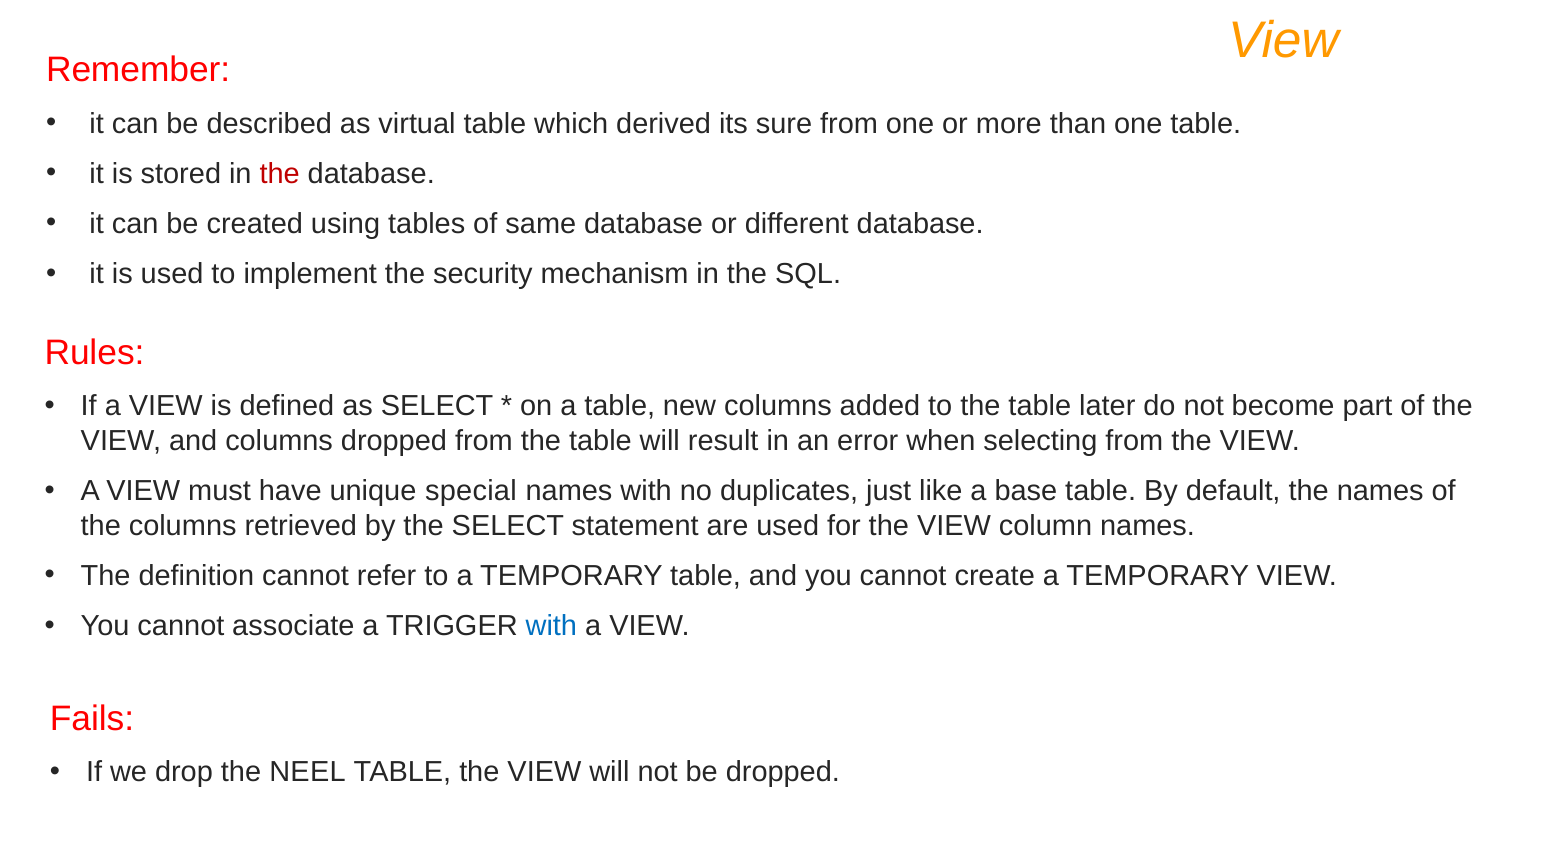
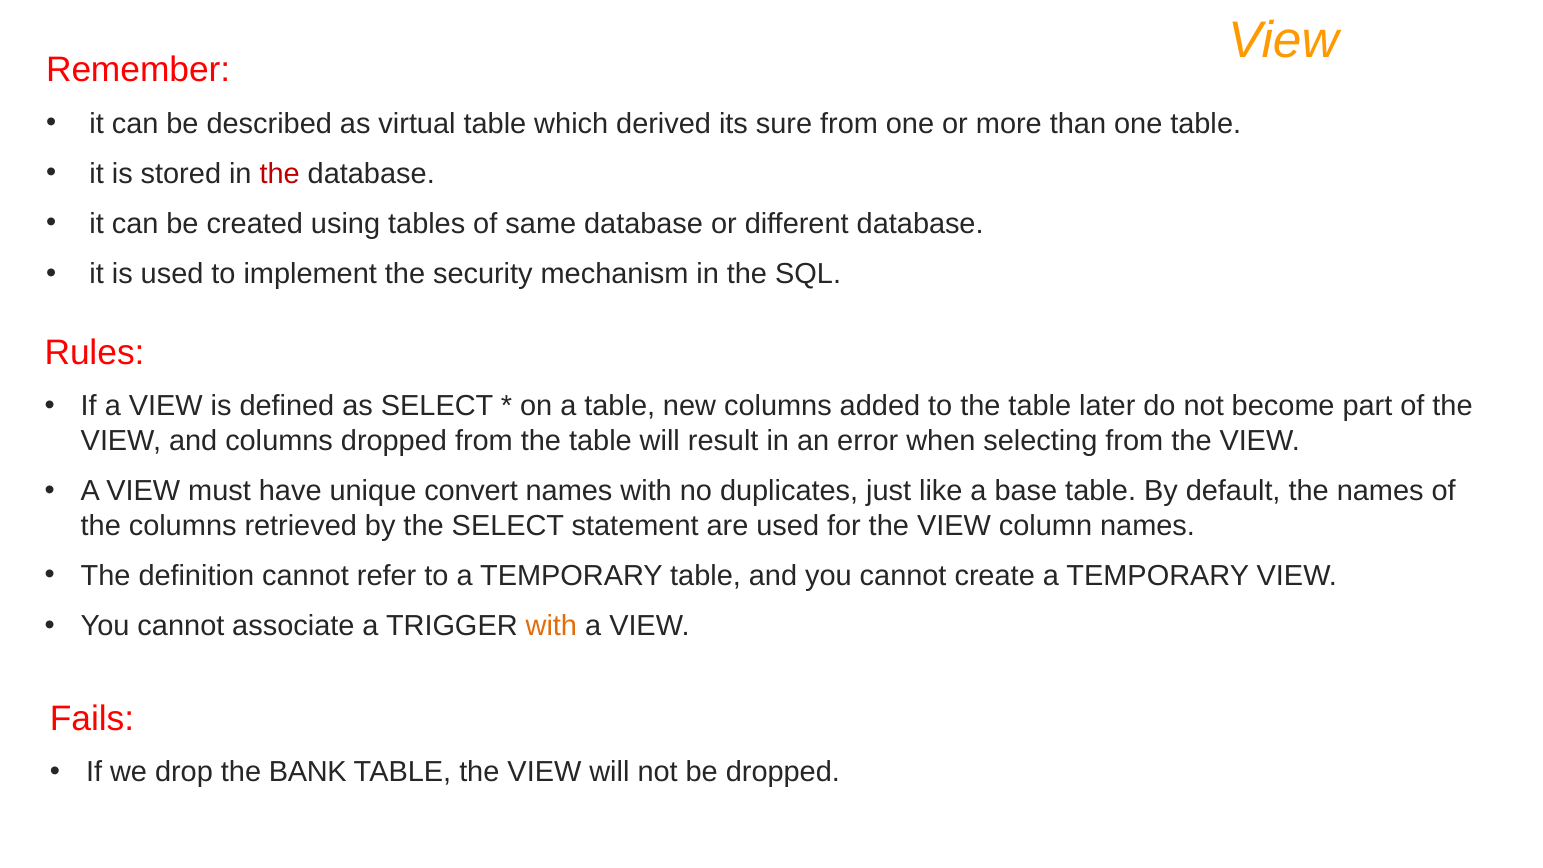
special: special -> convert
with at (551, 626) colour: blue -> orange
NEEL: NEEL -> BANK
